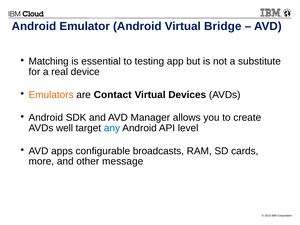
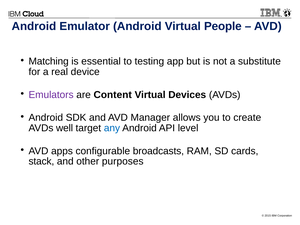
Bridge: Bridge -> People
Emulators colour: orange -> purple
Contact: Contact -> Content
more: more -> stack
message: message -> purposes
